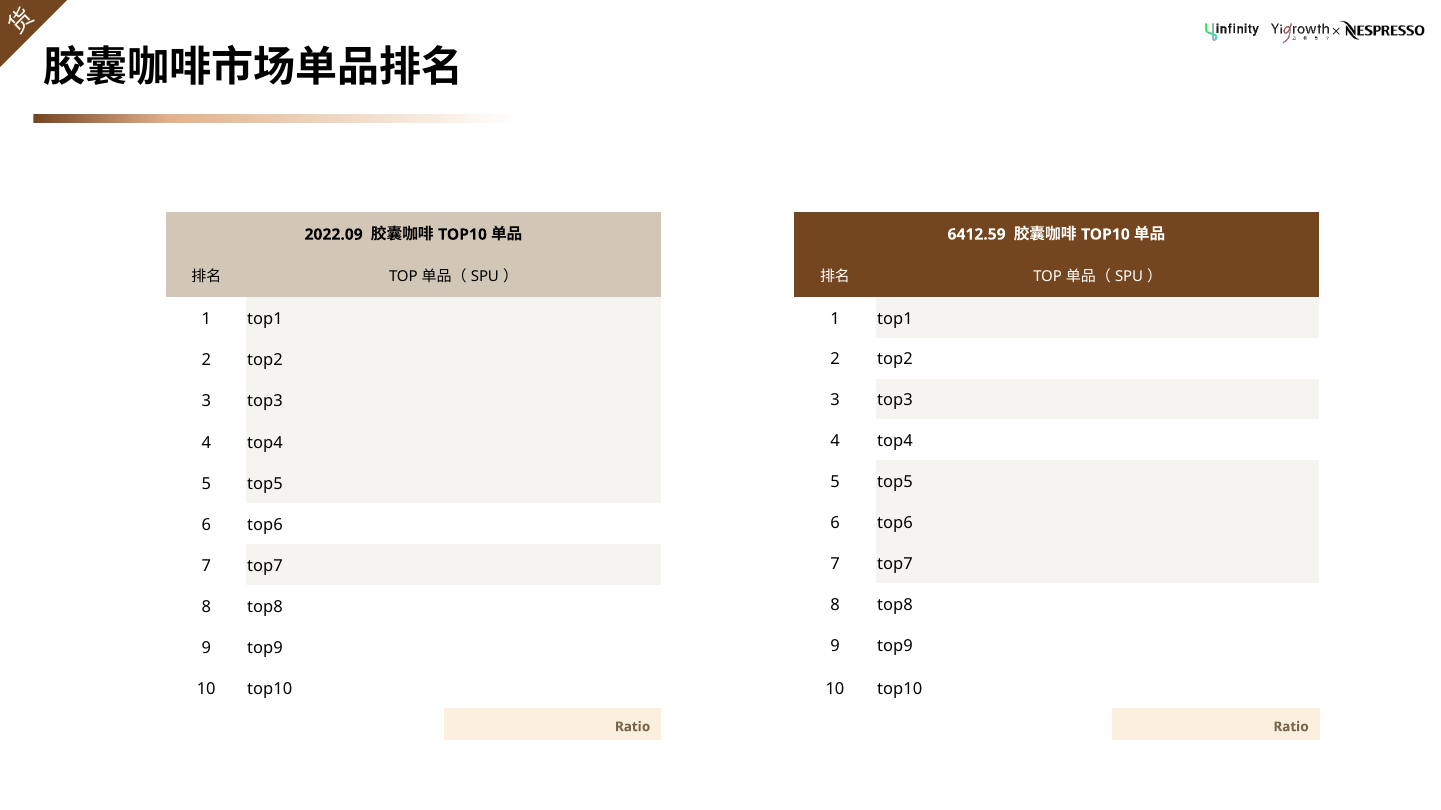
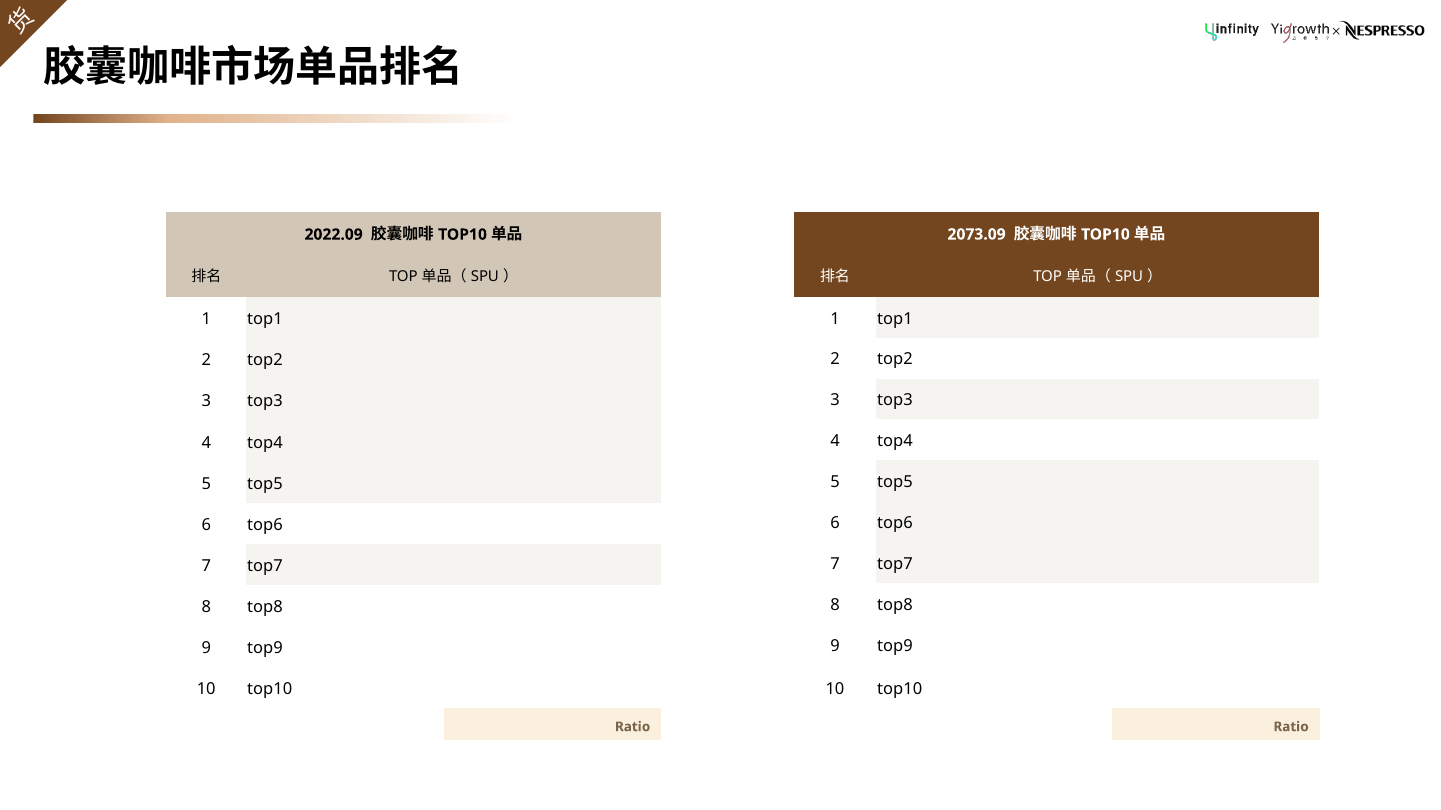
6412.59: 6412.59 -> 2073.09
